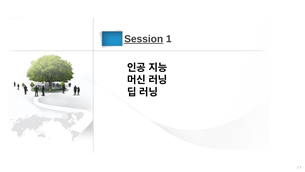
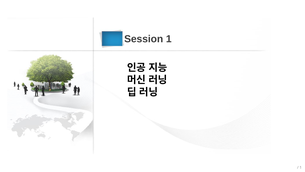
Session underline: present -> none
